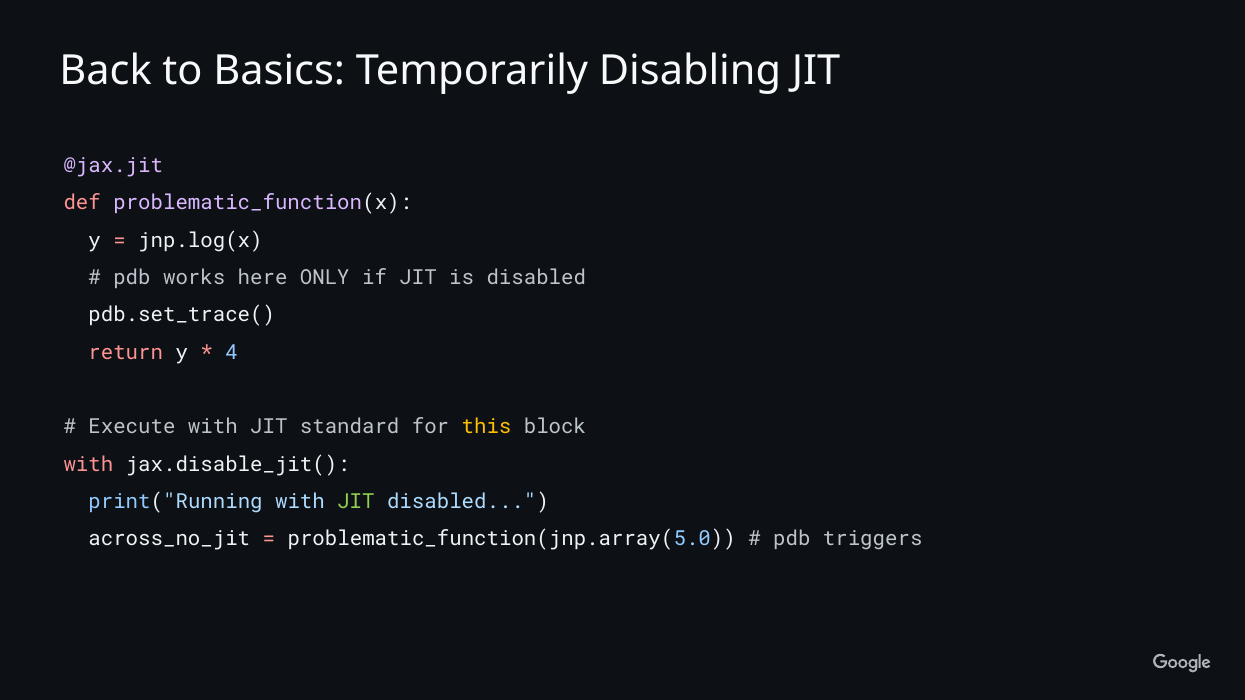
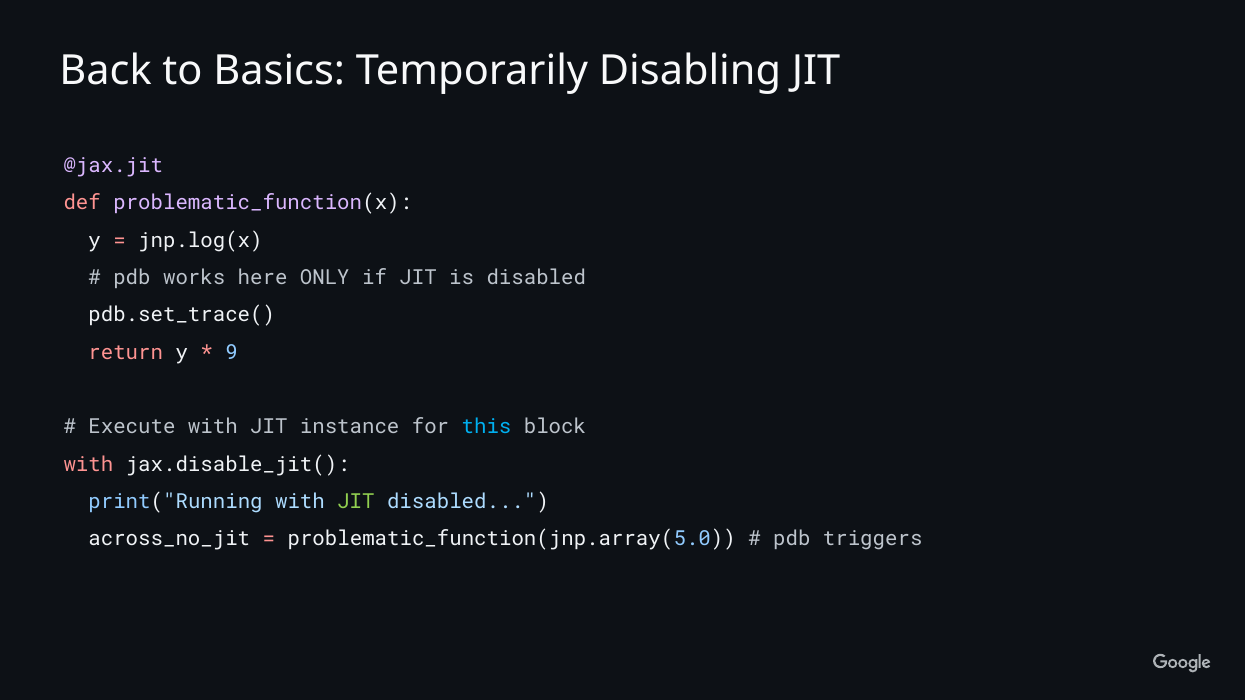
4: 4 -> 9
standard: standard -> instance
this colour: yellow -> light blue
